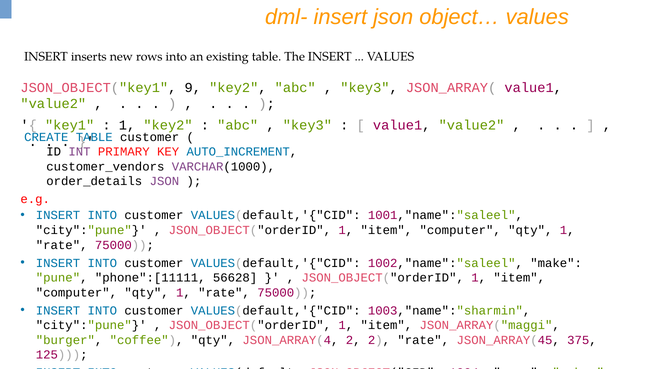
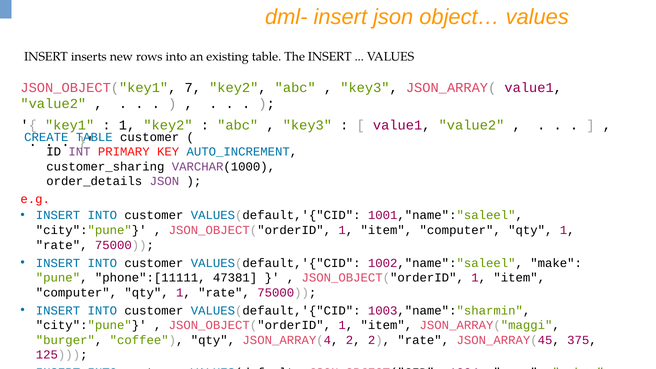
9: 9 -> 7
customer_vendors: customer_vendors -> customer_sharing
56628: 56628 -> 47381
